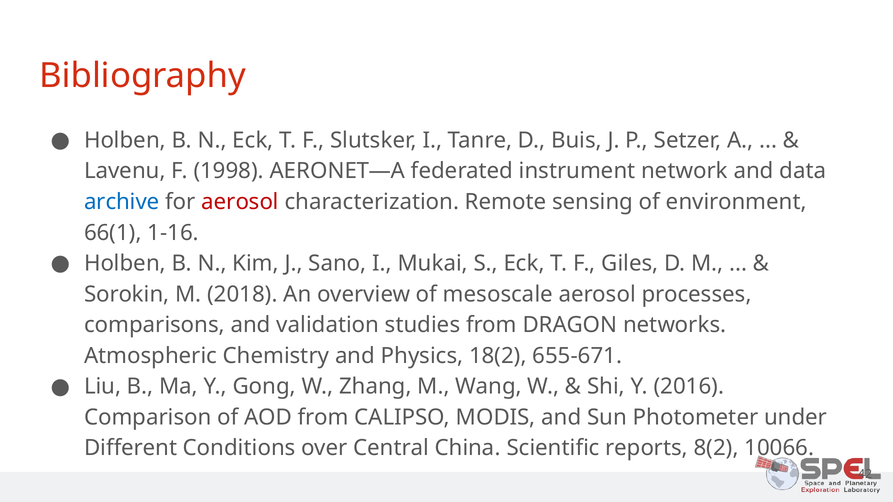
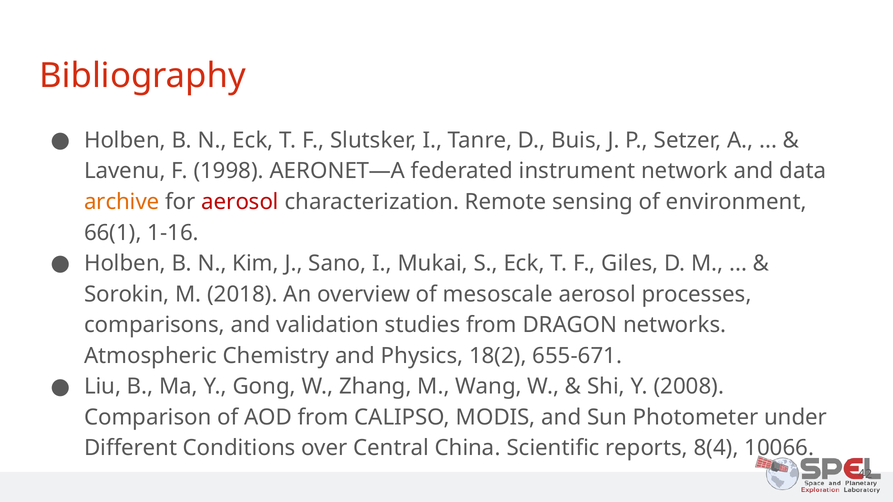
archive colour: blue -> orange
2016: 2016 -> 2008
8(2: 8(2 -> 8(4
